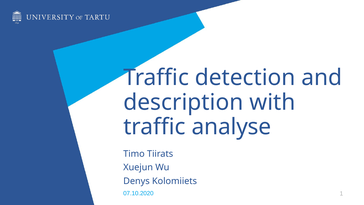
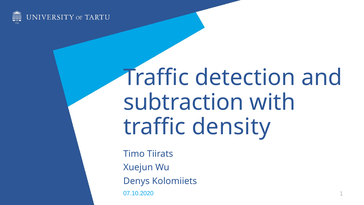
description: description -> subtraction
analyse: analyse -> density
